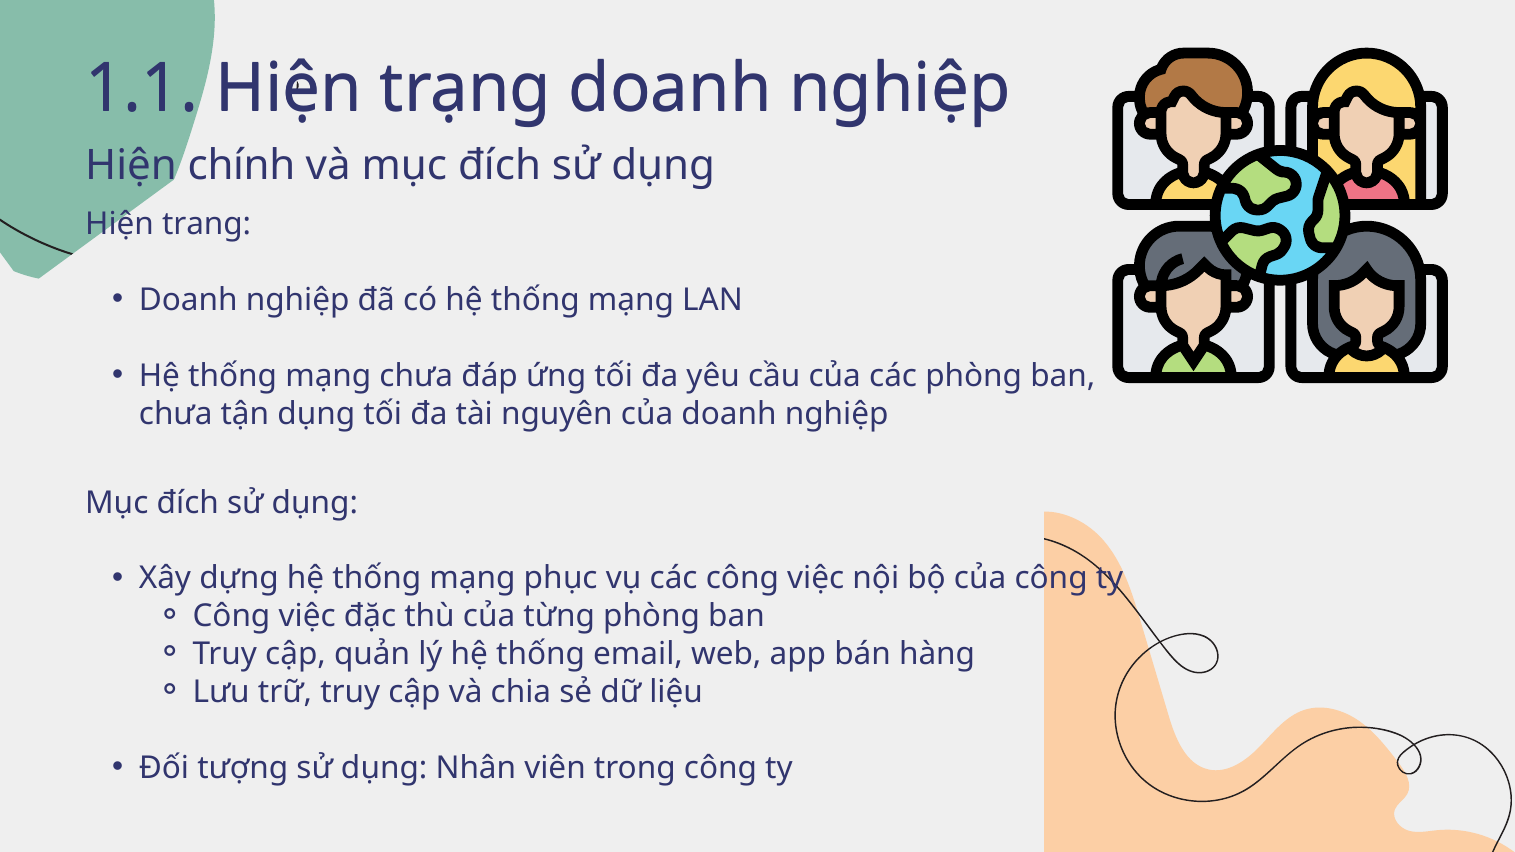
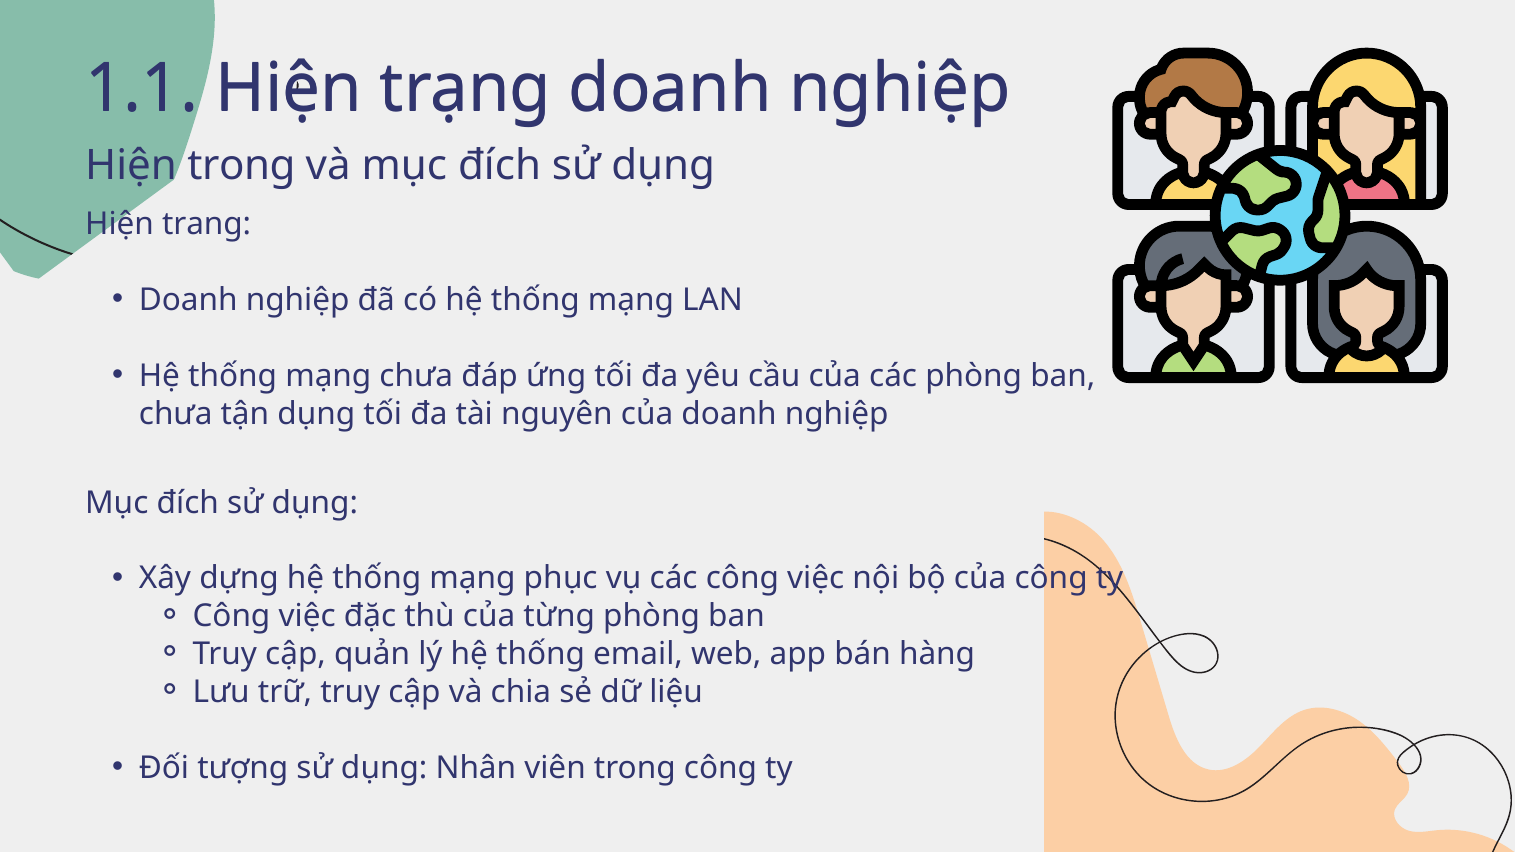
Hiện chính: chính -> trong
